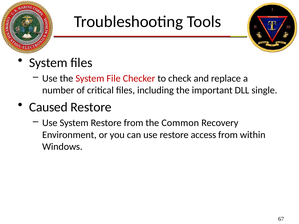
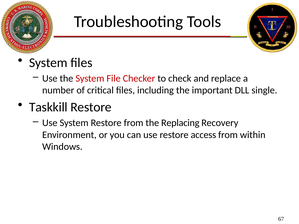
Caused: Caused -> Taskkill
Common: Common -> Replacing
